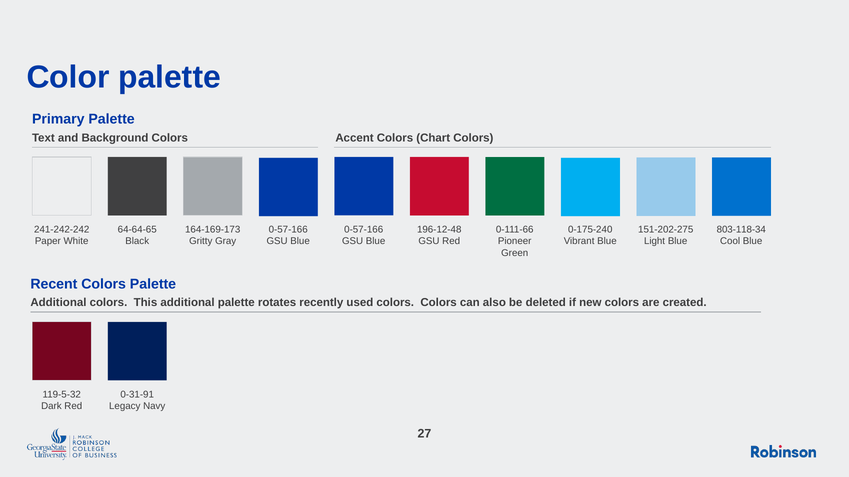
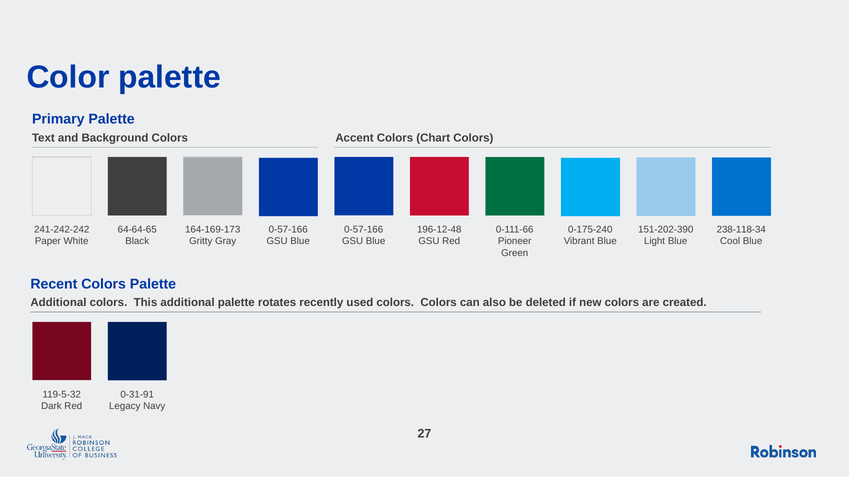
151-202-275: 151-202-275 -> 151-202-390
803-118-34: 803-118-34 -> 238-118-34
